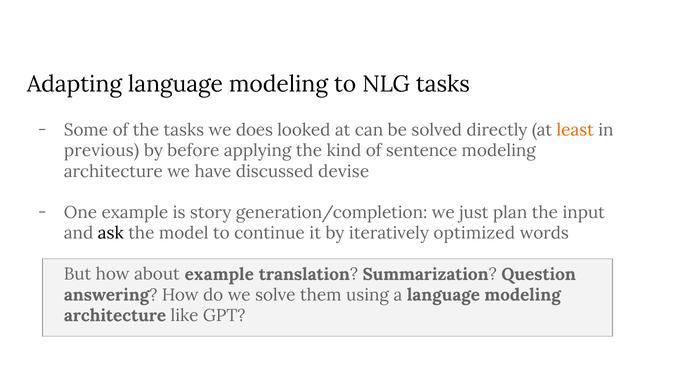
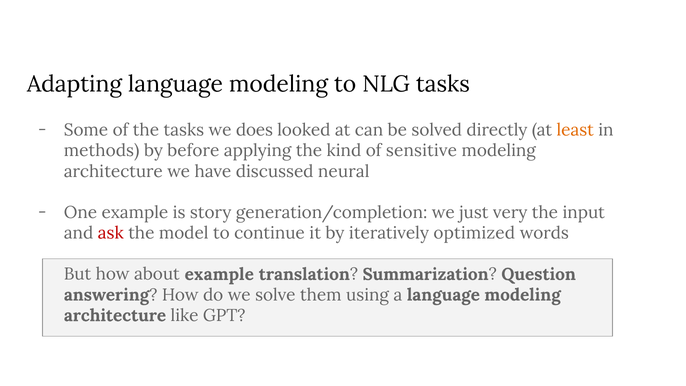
previous: previous -> methods
sentence: sentence -> sensitive
devise: devise -> neural
plan: plan -> very
ask colour: black -> red
